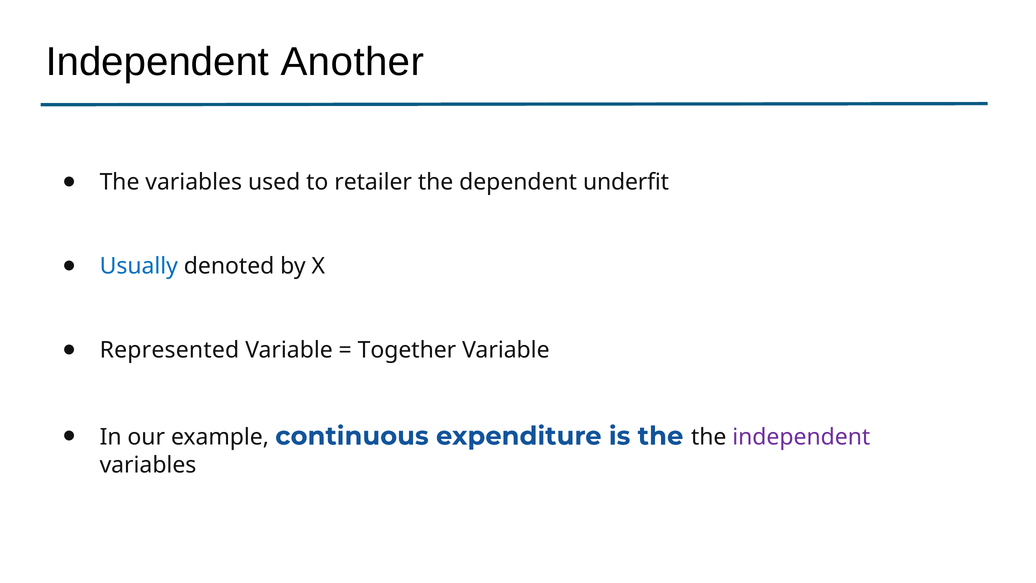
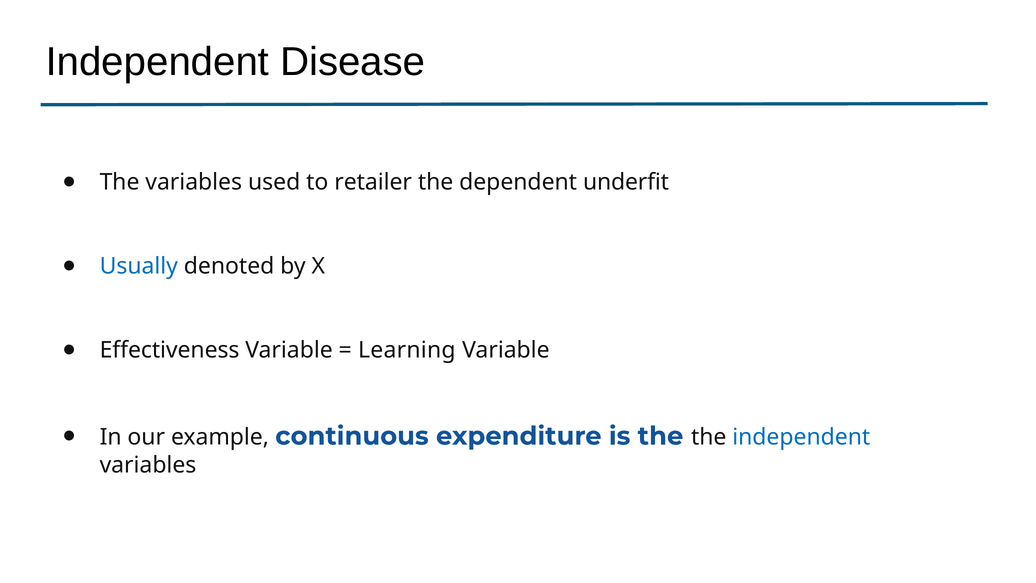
Another: Another -> Disease
Represented: Represented -> Effectiveness
Together: Together -> Learning
independent at (801, 437) colour: purple -> blue
